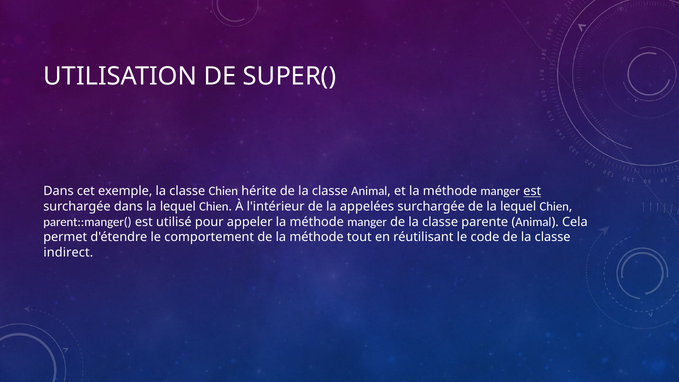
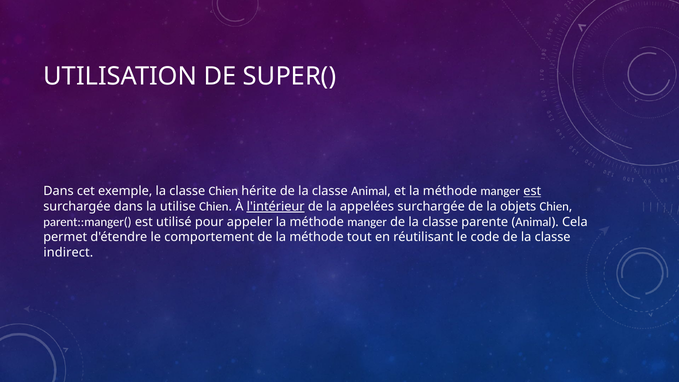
dans la lequel: lequel -> utilise
l'intérieur underline: none -> present
de la lequel: lequel -> objets
